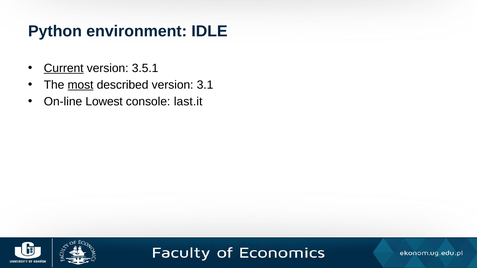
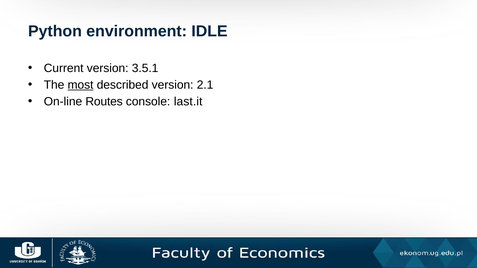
Current underline: present -> none
3.1: 3.1 -> 2.1
Lowest: Lowest -> Routes
